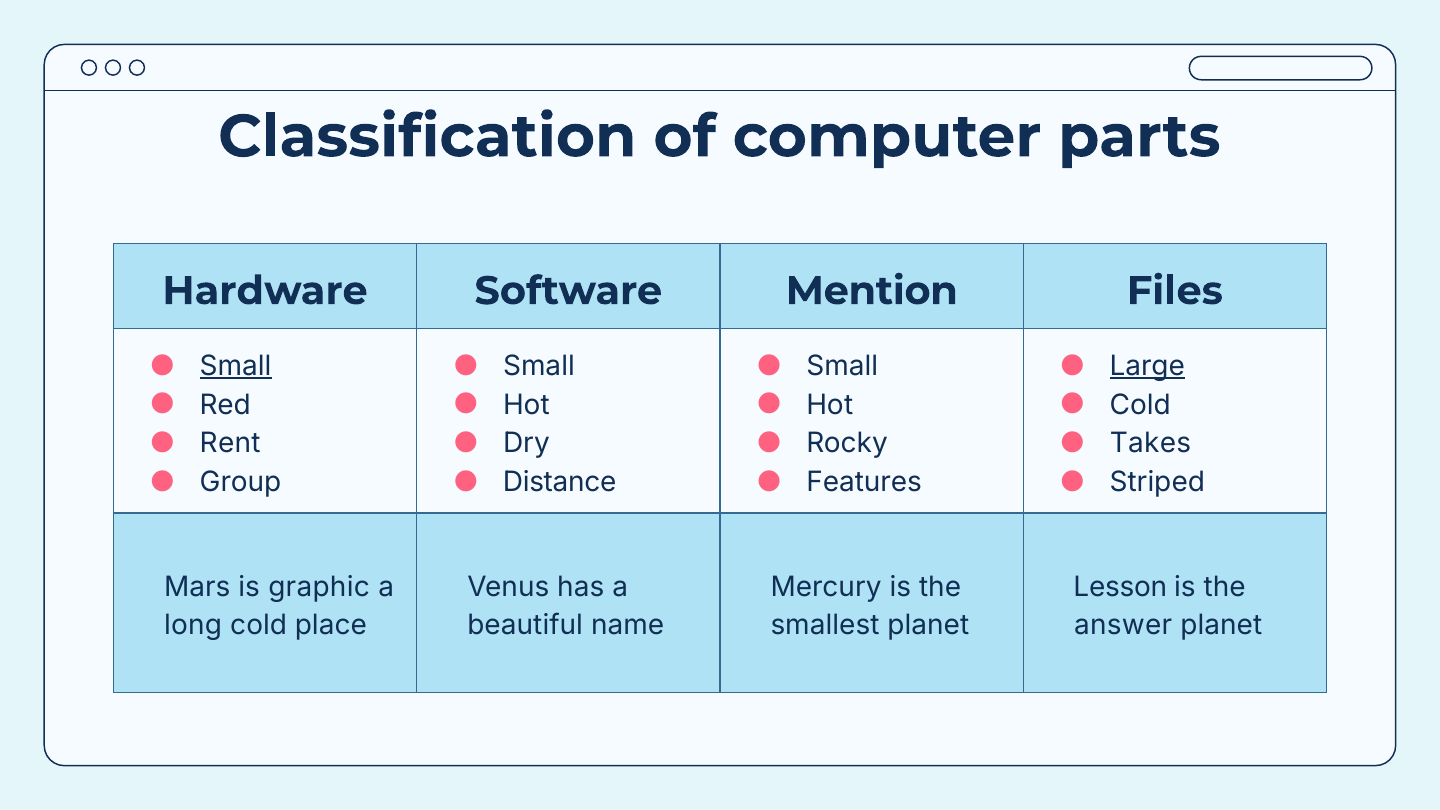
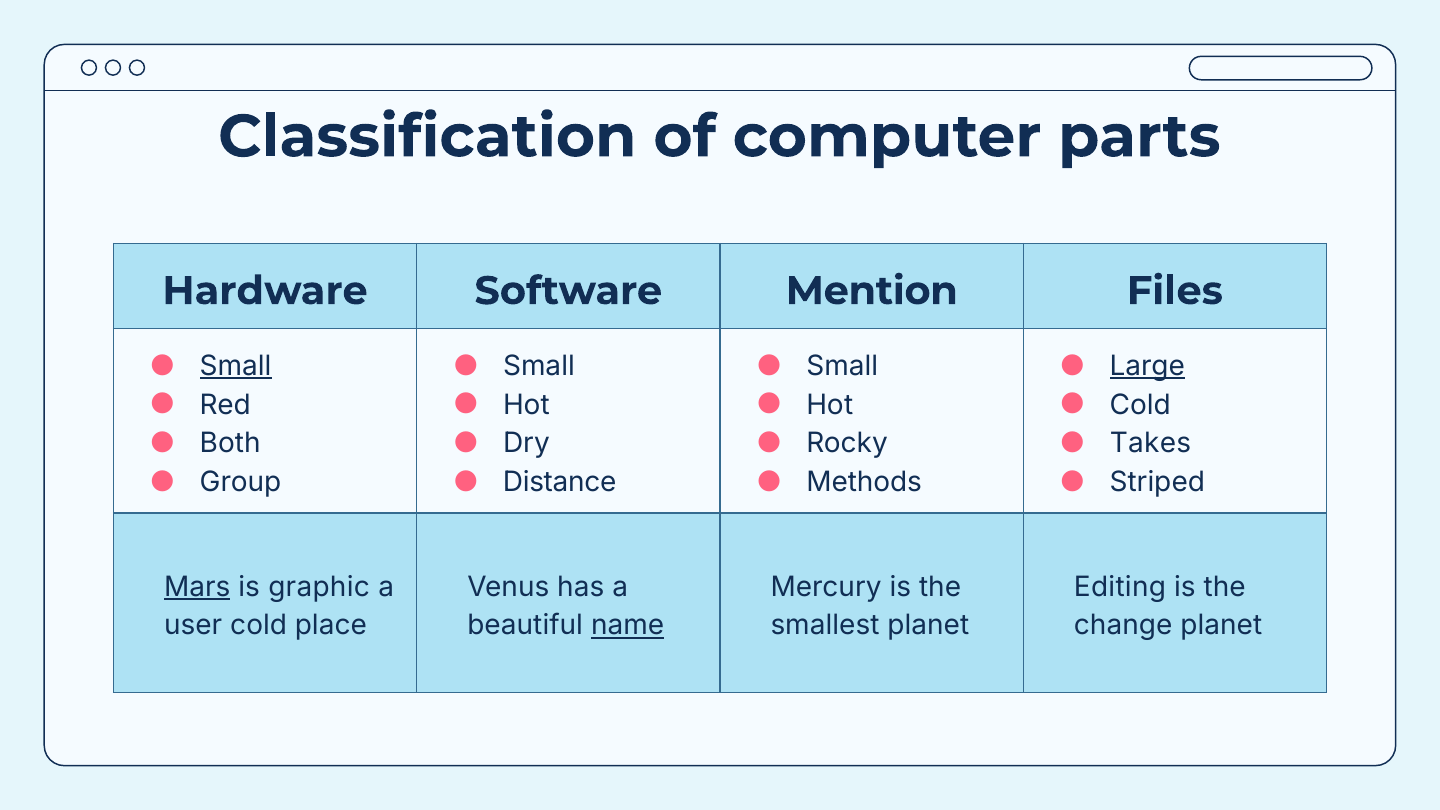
Rent: Rent -> Both
Features: Features -> Methods
Mars underline: none -> present
Lesson: Lesson -> Editing
long: long -> user
name underline: none -> present
answer: answer -> change
